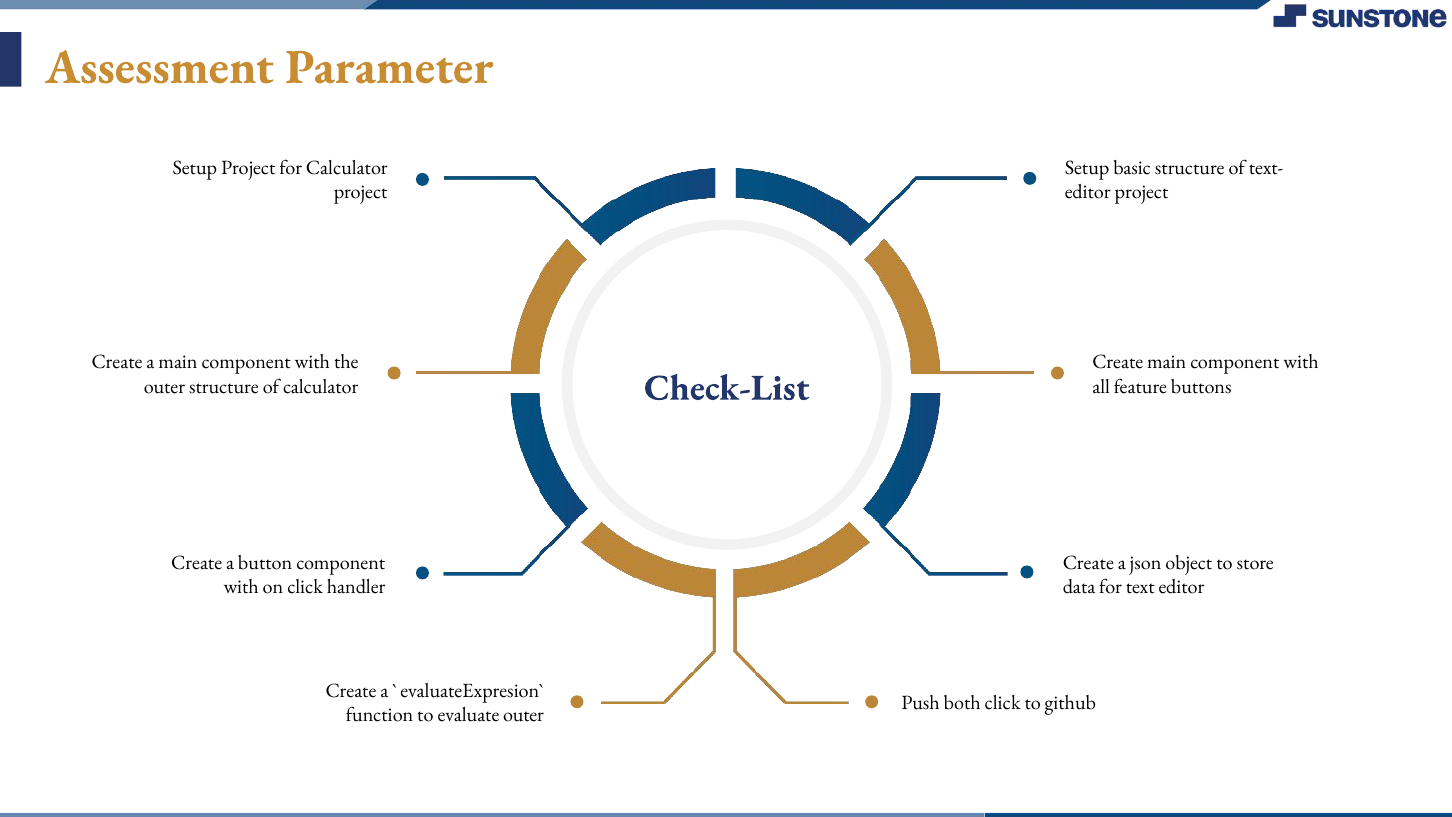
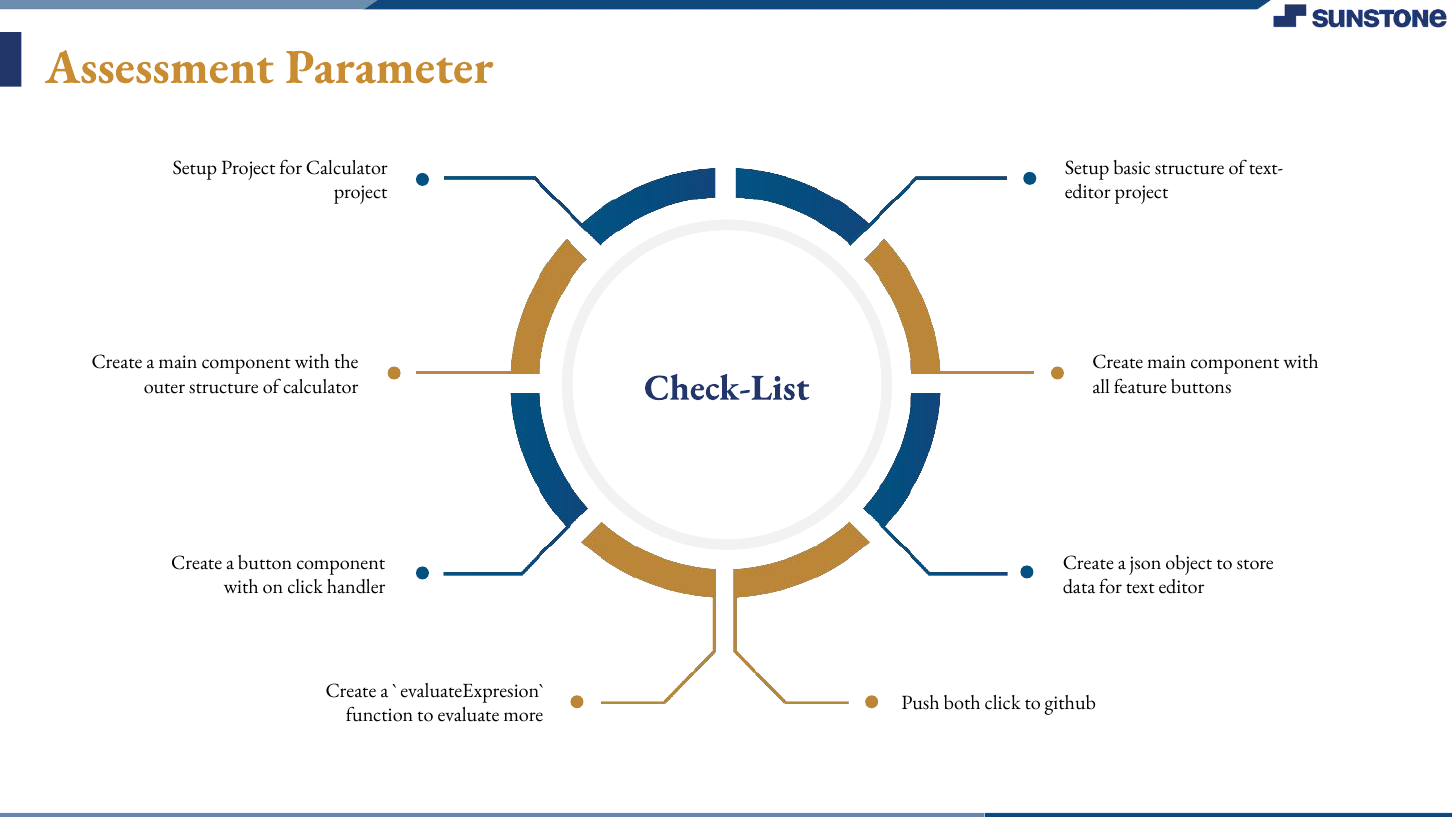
evaluate outer: outer -> more
